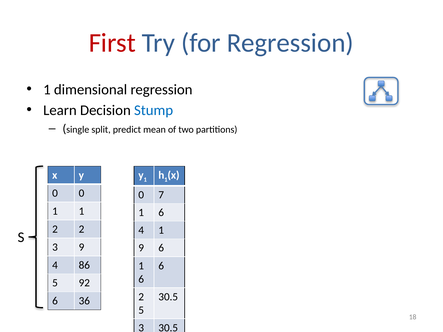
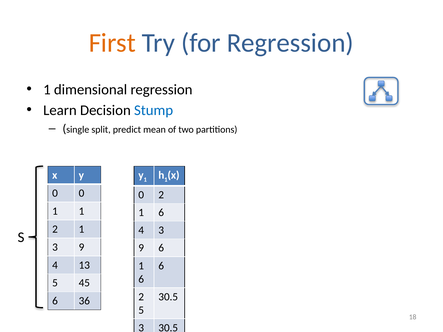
First colour: red -> orange
0 7: 7 -> 2
2 at (82, 229): 2 -> 1
4 1: 1 -> 3
86: 86 -> 13
92: 92 -> 45
